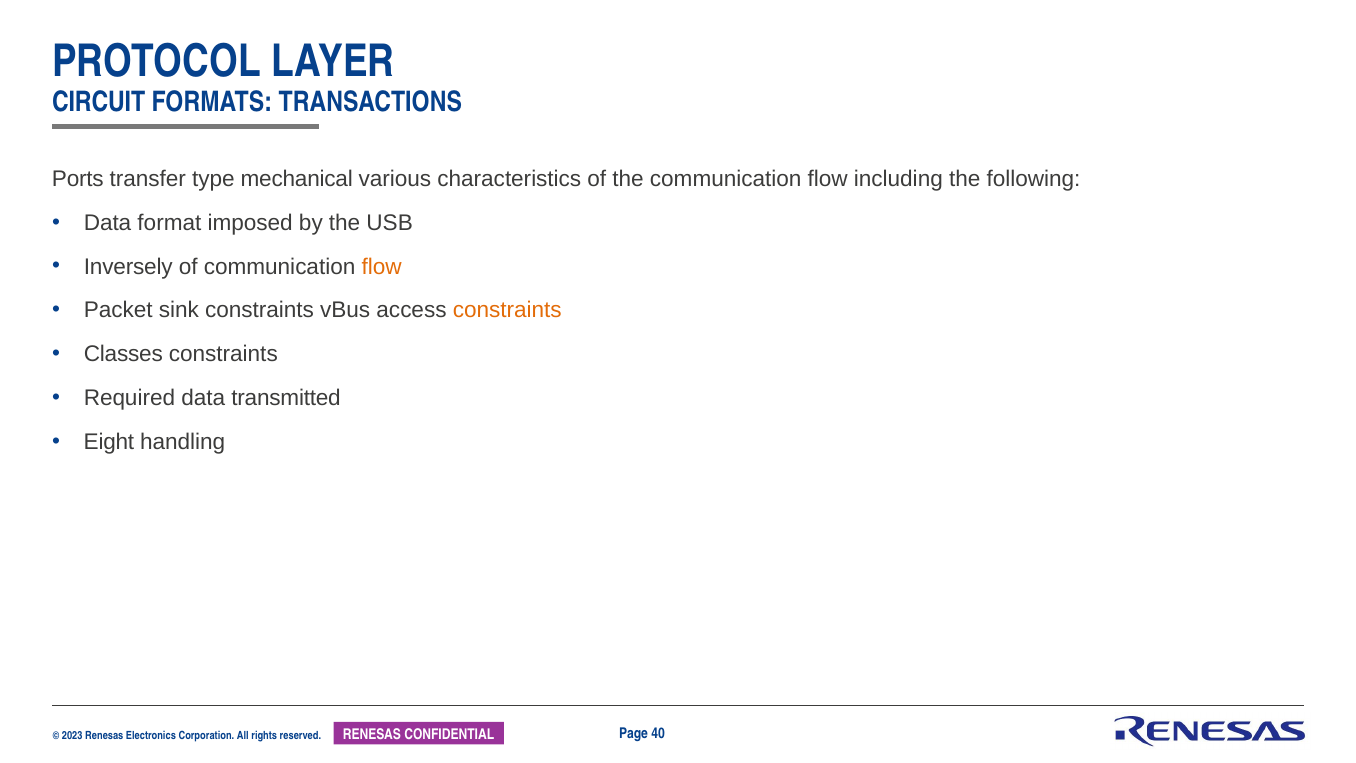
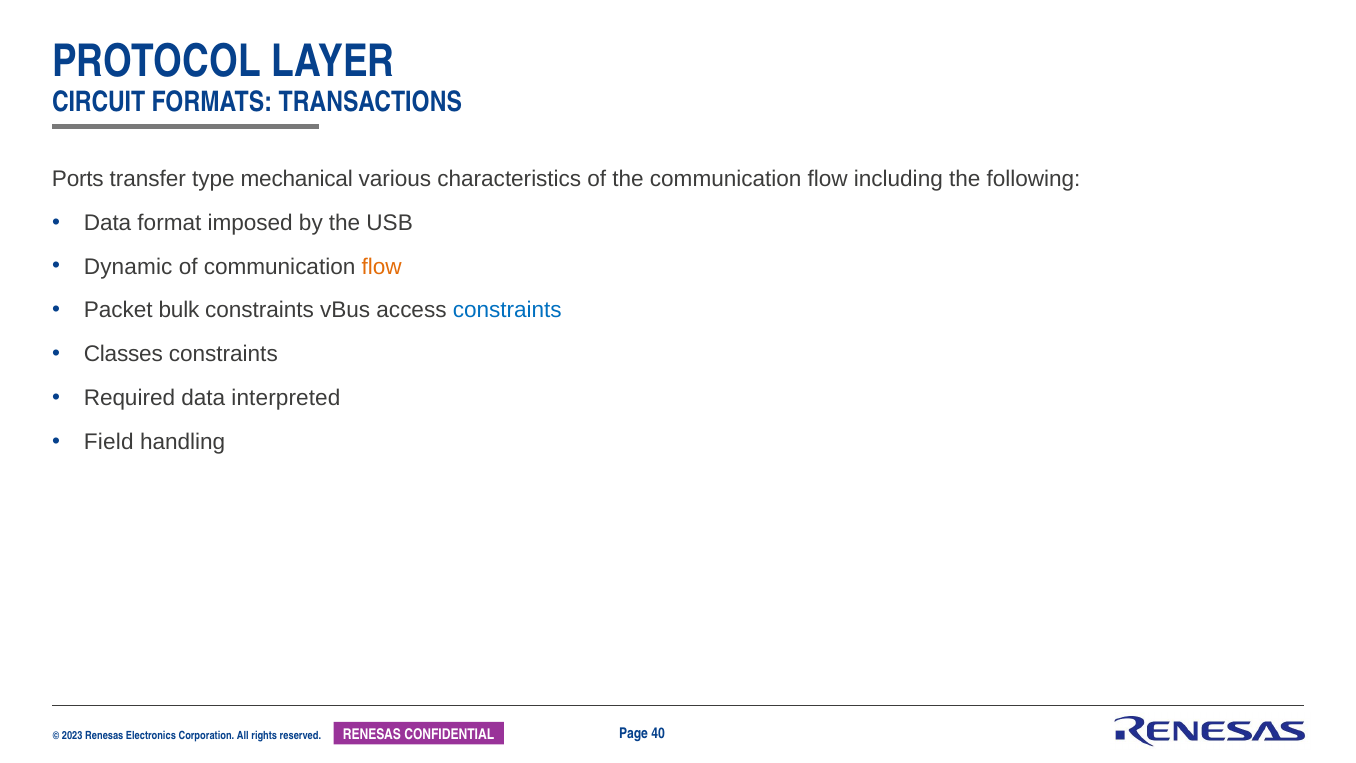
Inversely: Inversely -> Dynamic
sink: sink -> bulk
constraints at (507, 310) colour: orange -> blue
transmitted: transmitted -> interpreted
Eight: Eight -> Field
